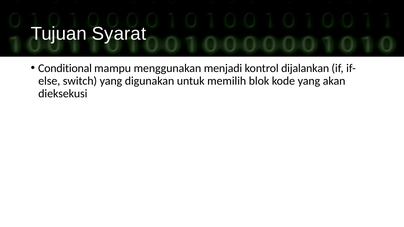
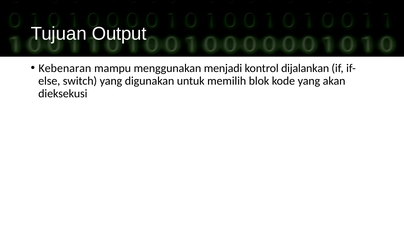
Syarat: Syarat -> Output
Conditional: Conditional -> Kebenaran
